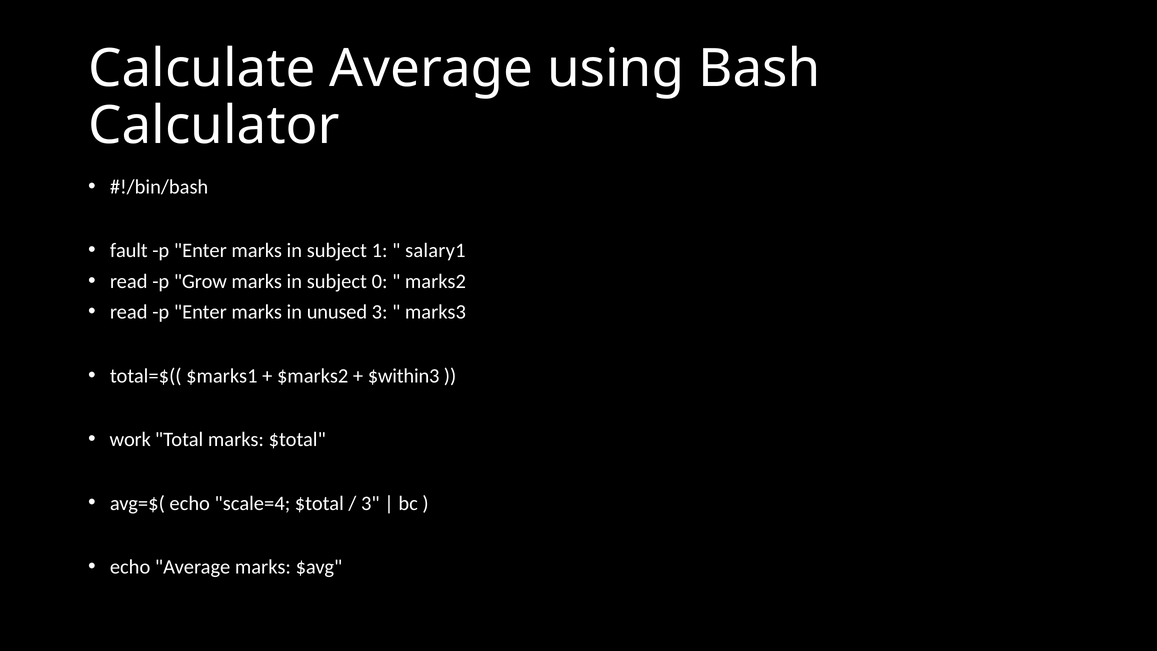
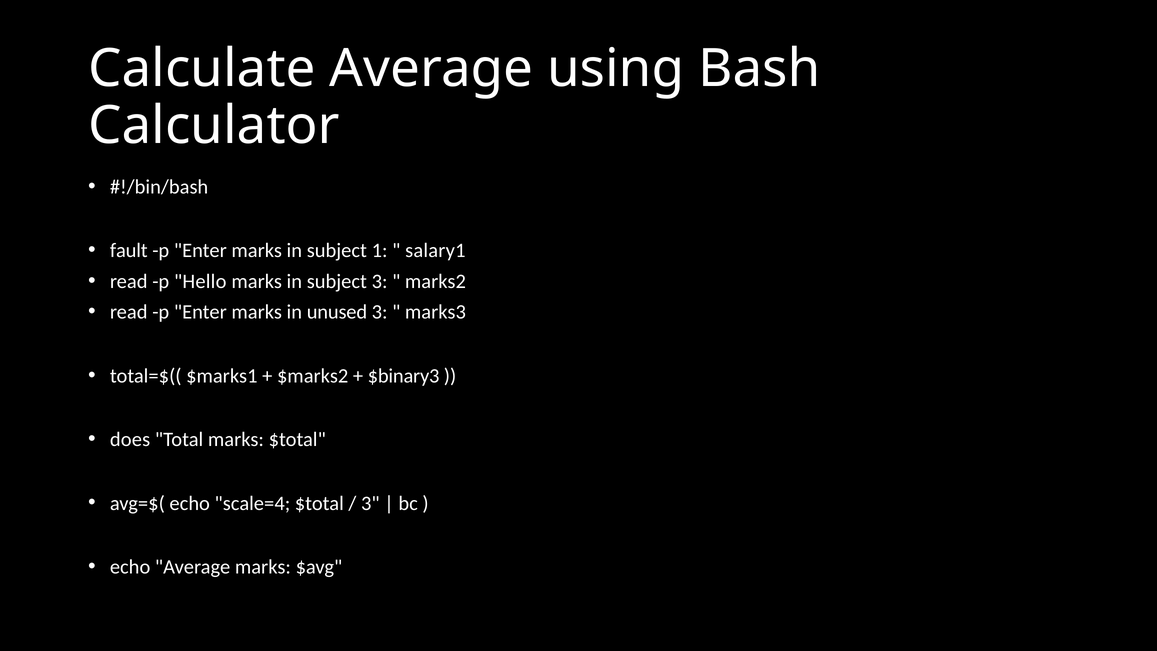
Grow: Grow -> Hello
subject 0: 0 -> 3
$within3: $within3 -> $binary3
work: work -> does
